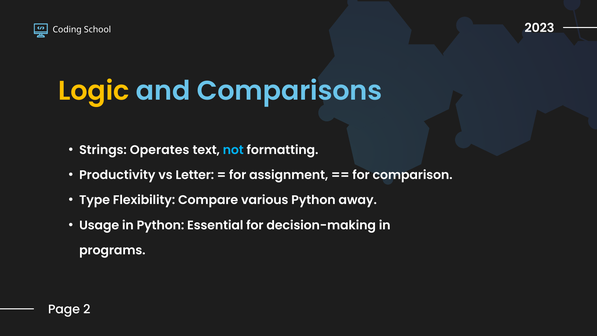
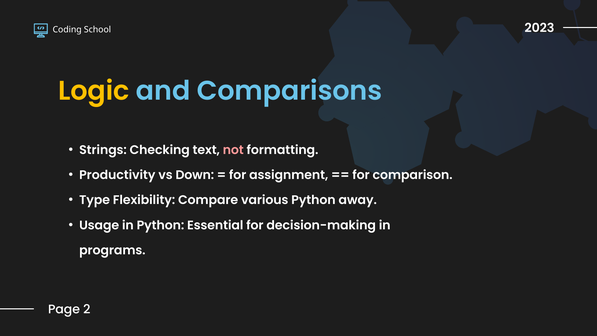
Operates: Operates -> Checking
not colour: light blue -> pink
Letter: Letter -> Down
